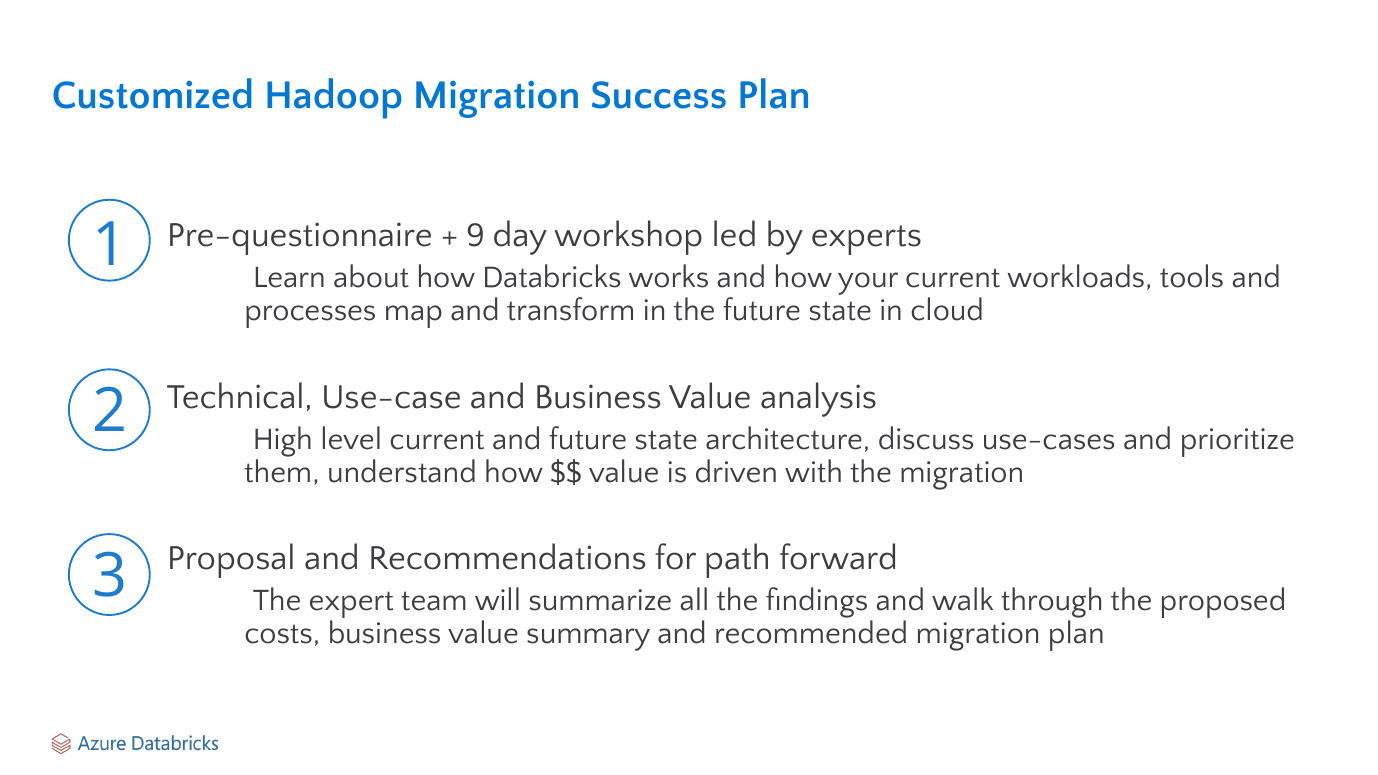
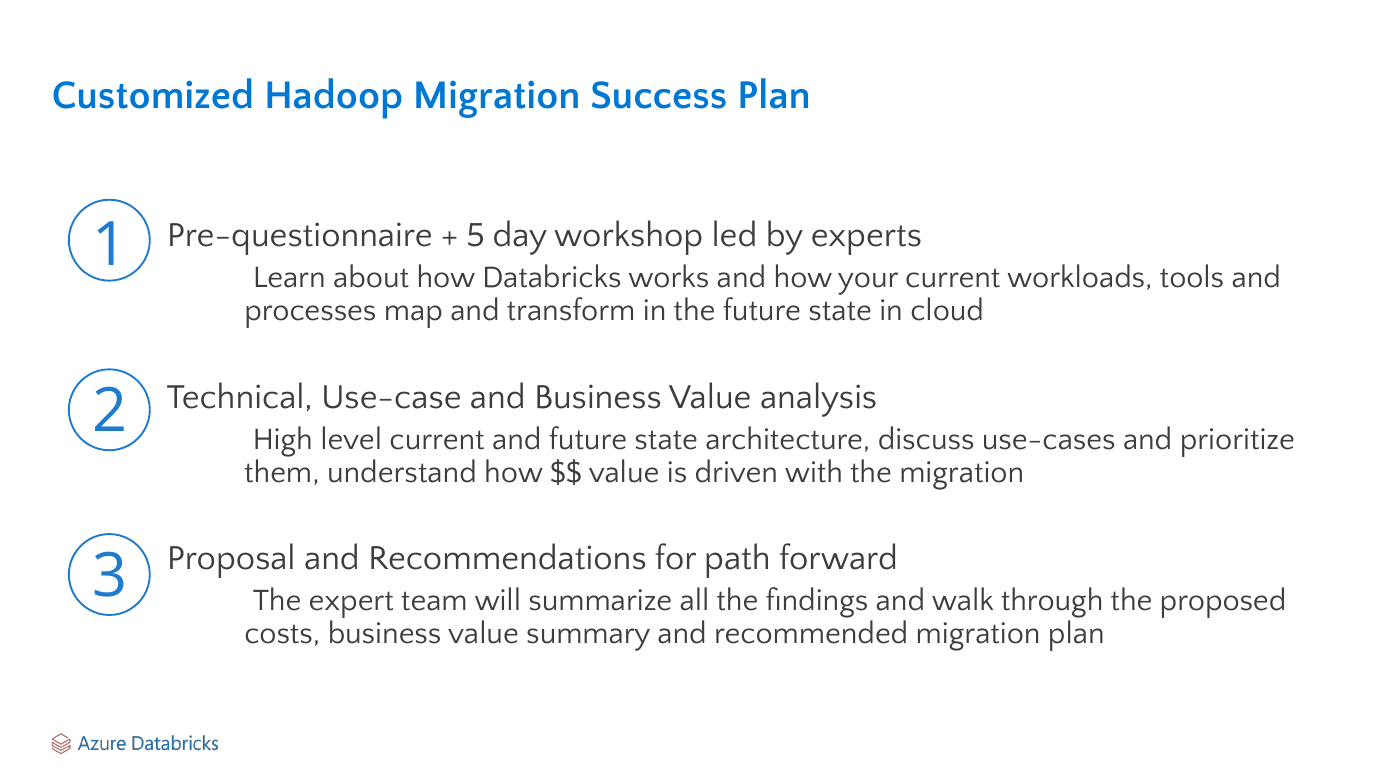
9: 9 -> 5
